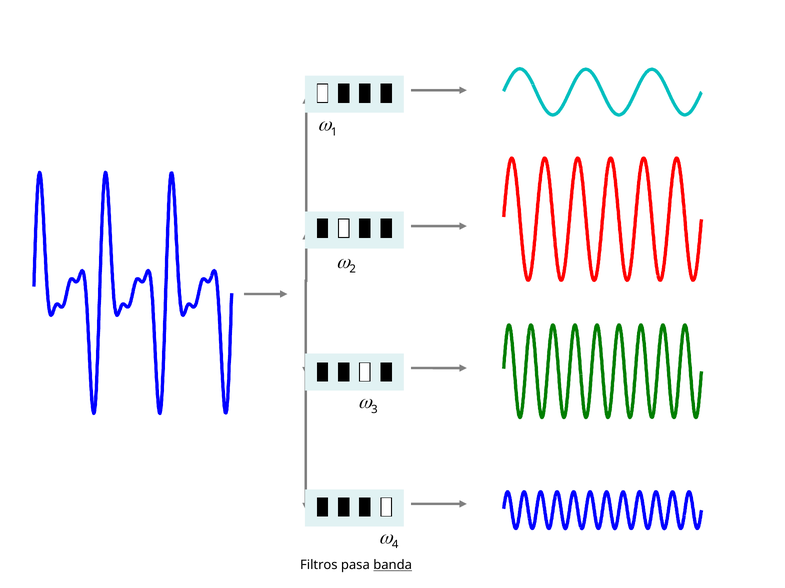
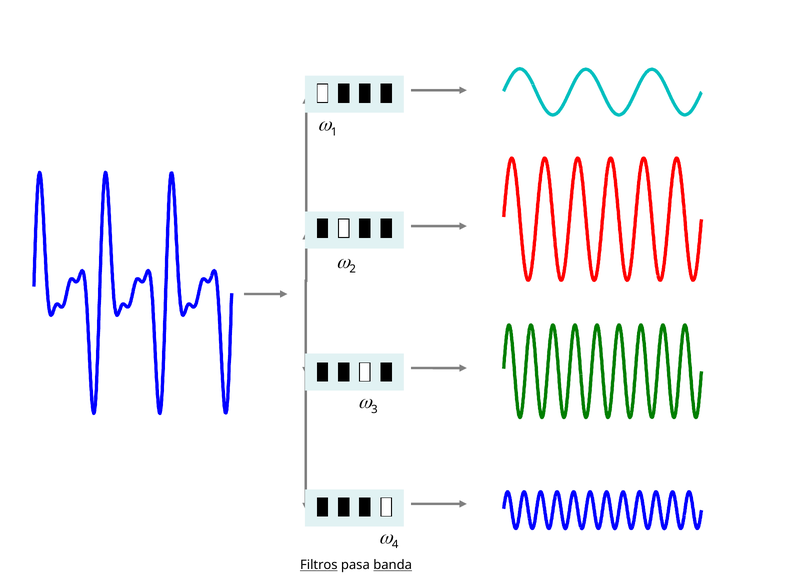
Filtros underline: none -> present
